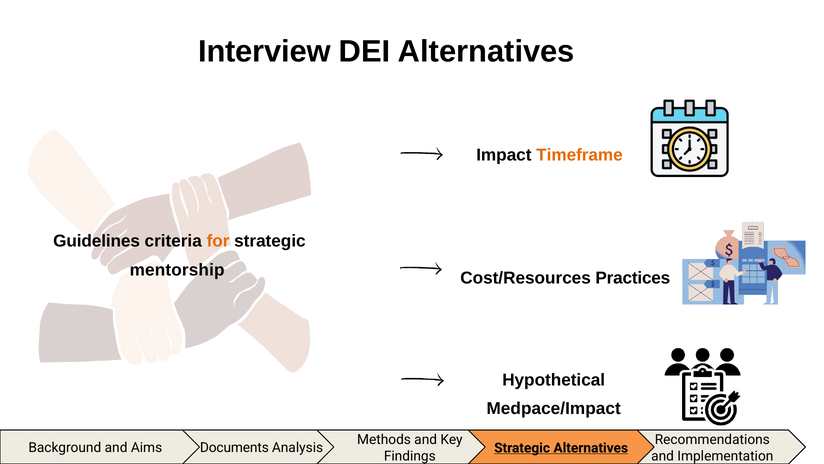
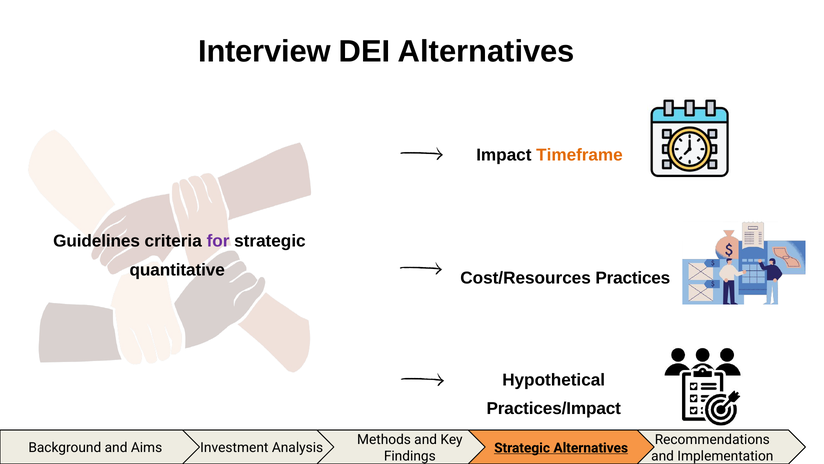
for colour: orange -> purple
mentorship: mentorship -> quantitative
Medpace/Impact: Medpace/Impact -> Practices/Impact
Documents: Documents -> Investment
